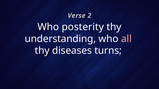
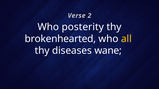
understanding: understanding -> brokenhearted
all colour: pink -> yellow
turns: turns -> wane
